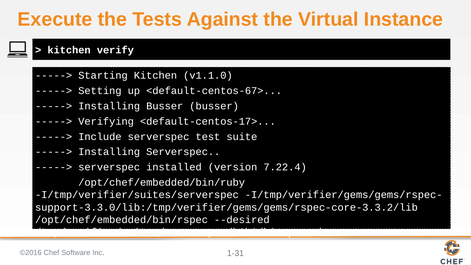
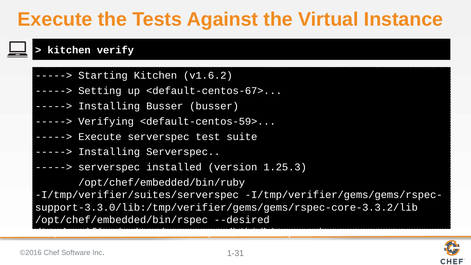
v1.1.0: v1.1.0 -> v1.6.2
<default-centos-17>: <default-centos-17> -> <default-centos-59>
Include at (100, 137): Include -> Execute
7.22.4: 7.22.4 -> 1.25.3
